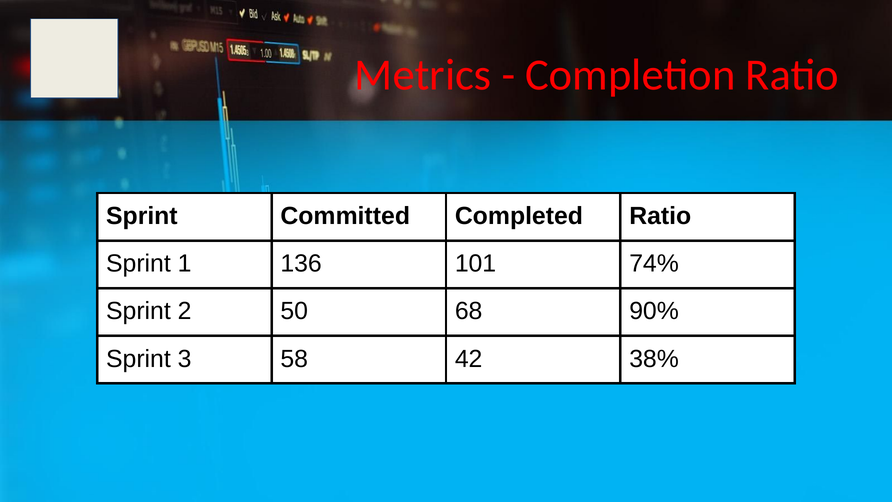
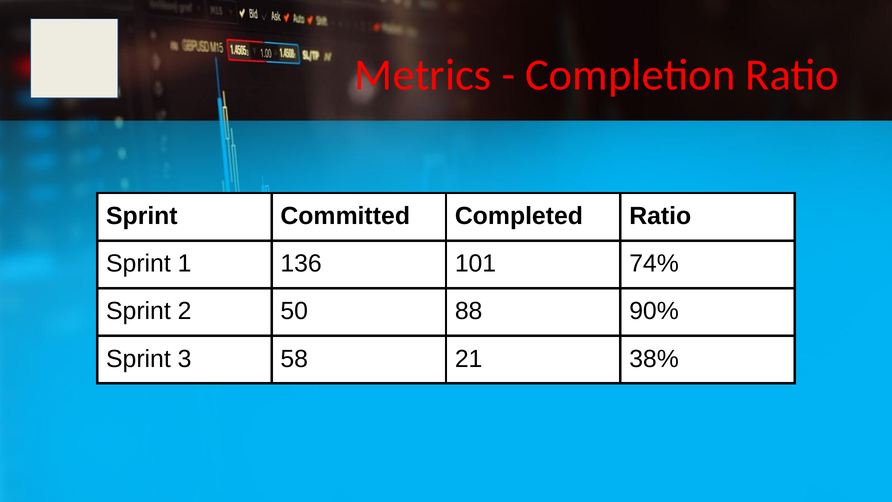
68: 68 -> 88
42: 42 -> 21
